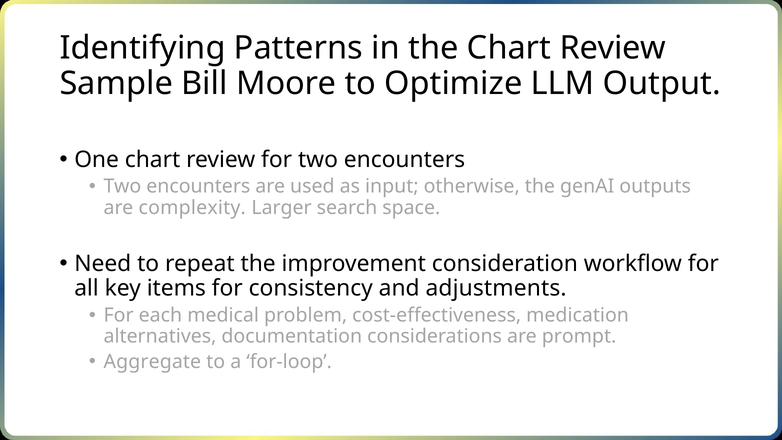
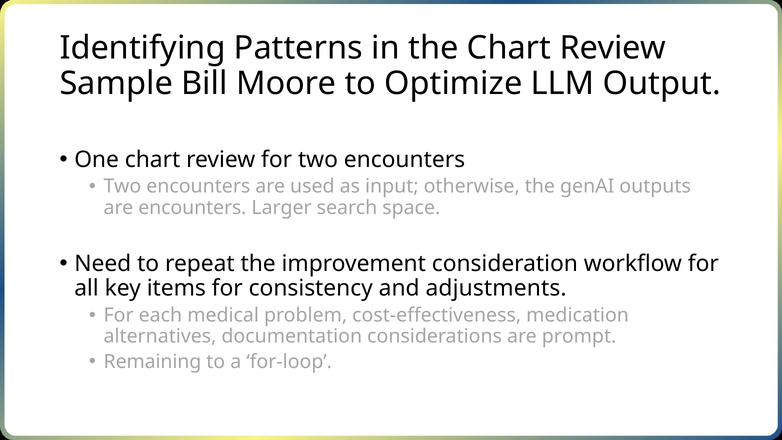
are complexity: complexity -> encounters
Aggregate: Aggregate -> Remaining
